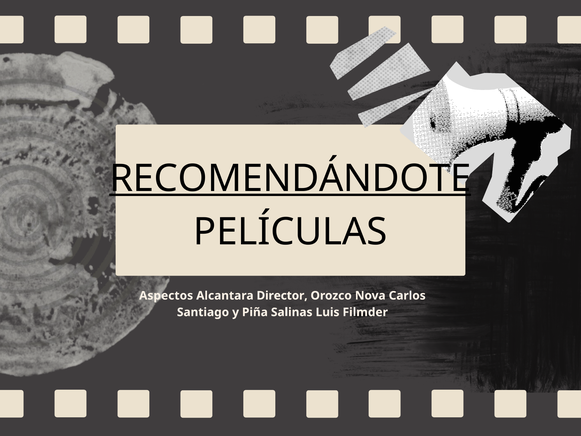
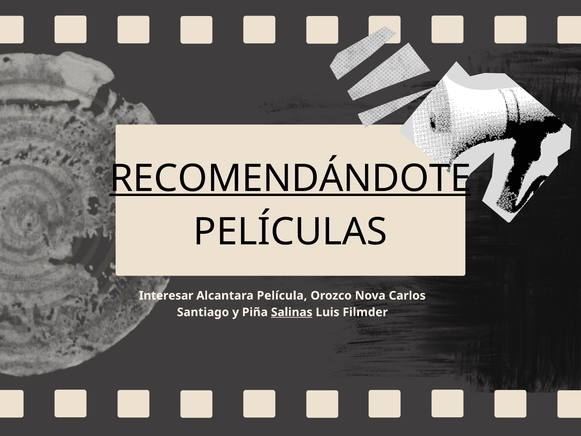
Aspectos: Aspectos -> Interesar
Director: Director -> Película
Salinas underline: none -> present
